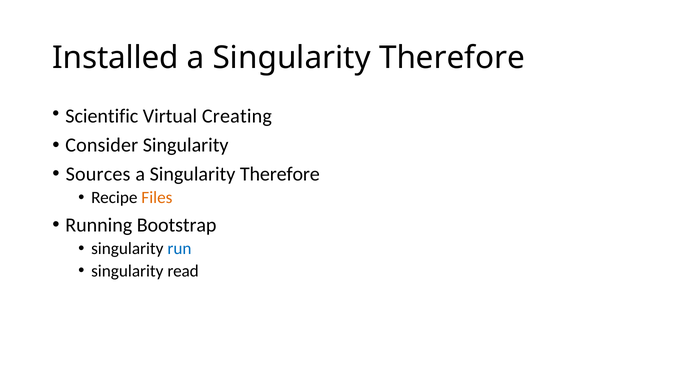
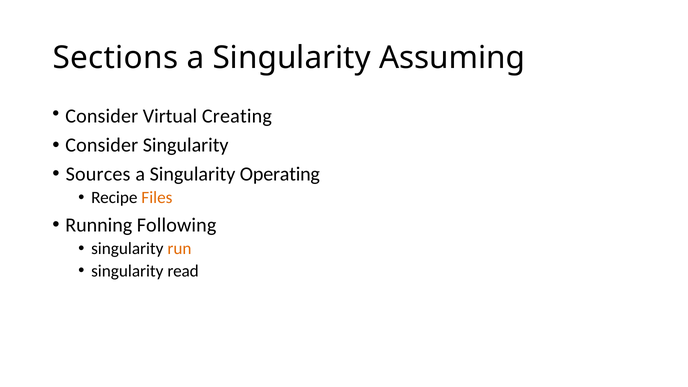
Installed: Installed -> Sections
Therefore at (452, 58): Therefore -> Assuming
Scientific at (102, 116): Scientific -> Consider
Therefore at (280, 174): Therefore -> Operating
Bootstrap: Bootstrap -> Following
run colour: blue -> orange
